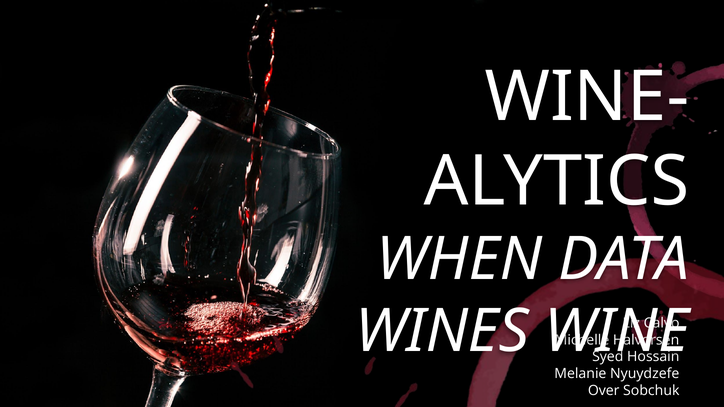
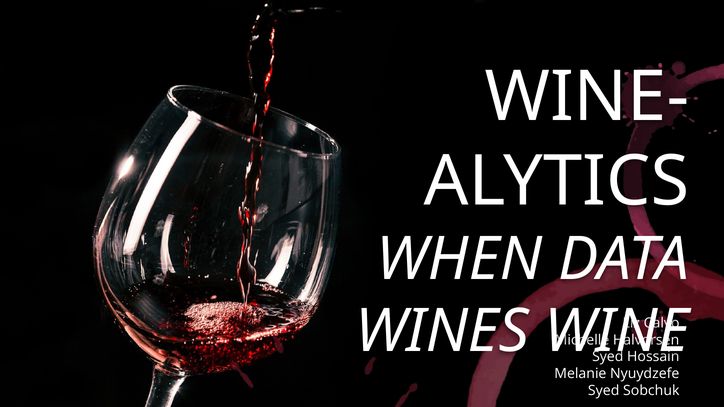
Over at (604, 391): Over -> Syed
